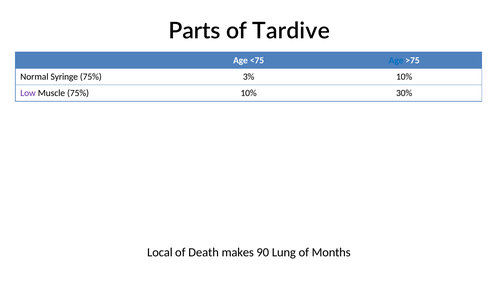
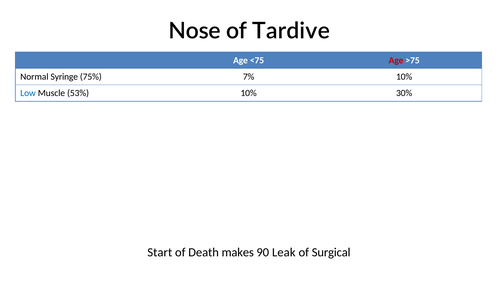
Parts: Parts -> Nose
Age at (396, 60) colour: blue -> red
3%: 3% -> 7%
Low colour: purple -> blue
Muscle 75%: 75% -> 53%
Local: Local -> Start
Lung: Lung -> Leak
Months: Months -> Surgical
